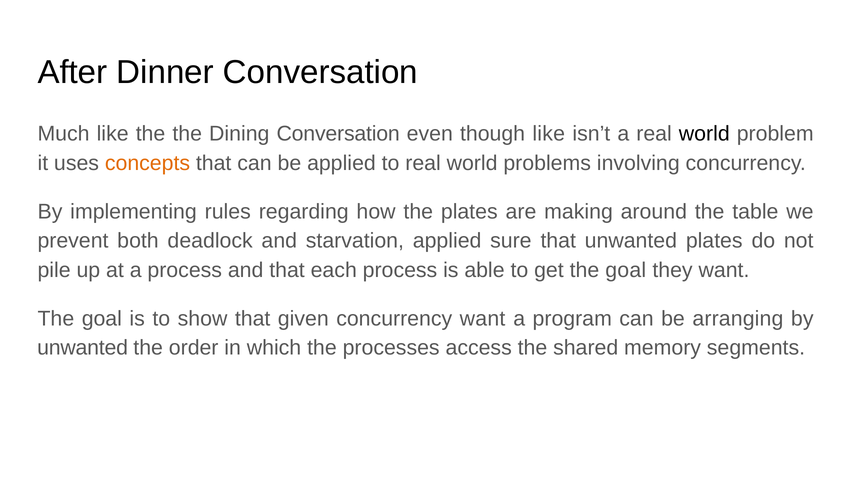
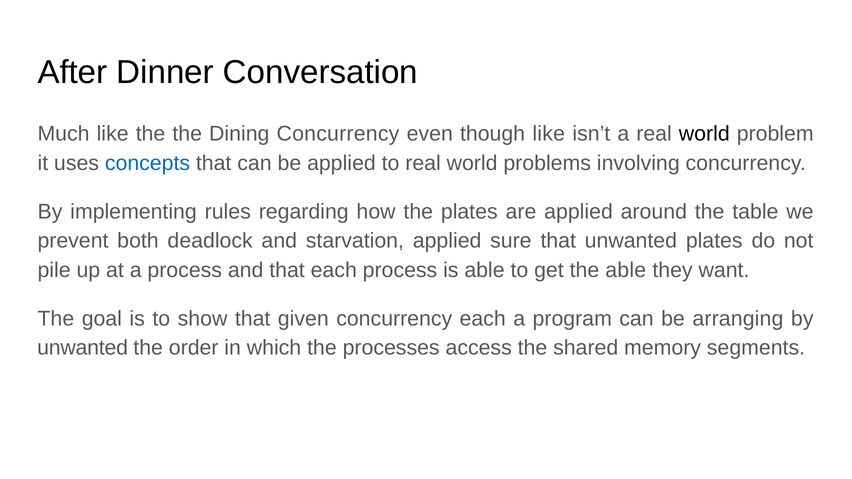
Dining Conversation: Conversation -> Concurrency
concepts colour: orange -> blue
are making: making -> applied
get the goal: goal -> able
concurrency want: want -> each
